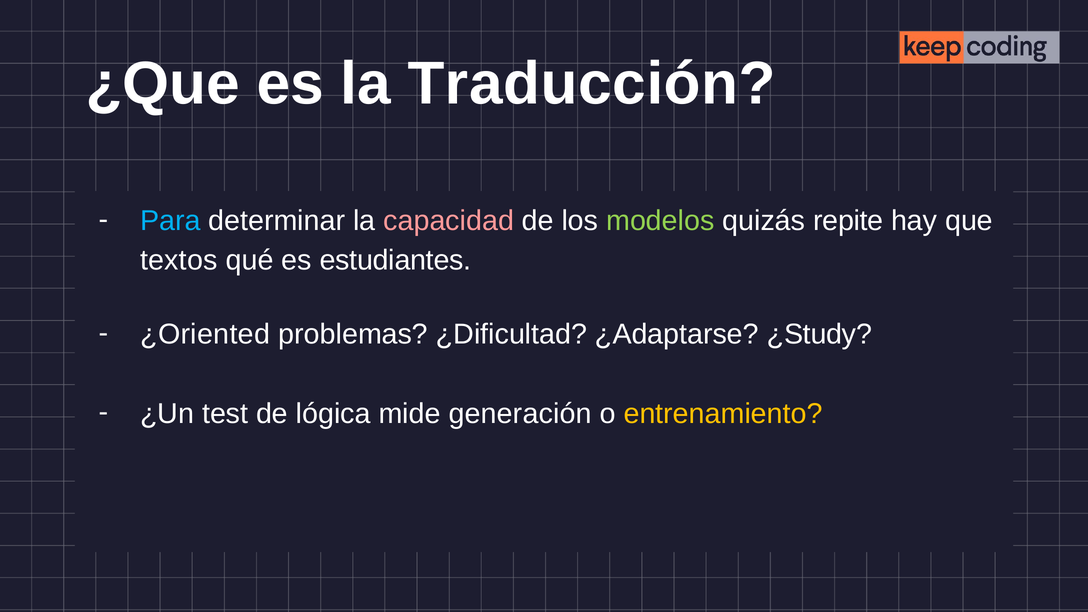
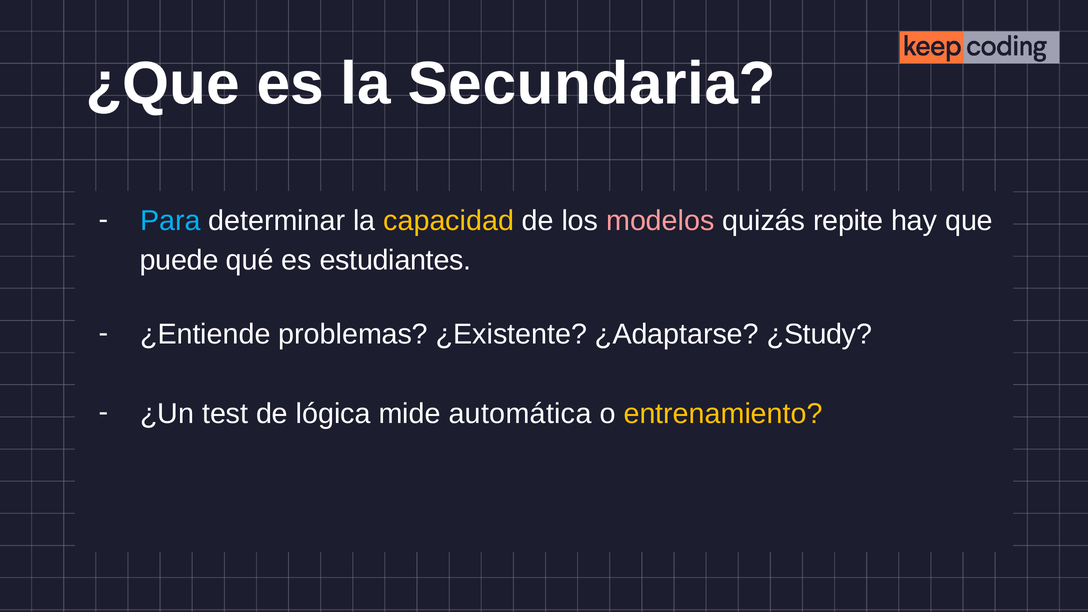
Traducción: Traducción -> Secundaria
capacidad colour: pink -> yellow
modelos colour: light green -> pink
textos: textos -> puede
¿Oriented: ¿Oriented -> ¿Entiende
¿Dificultad: ¿Dificultad -> ¿Existente
generación: generación -> automática
